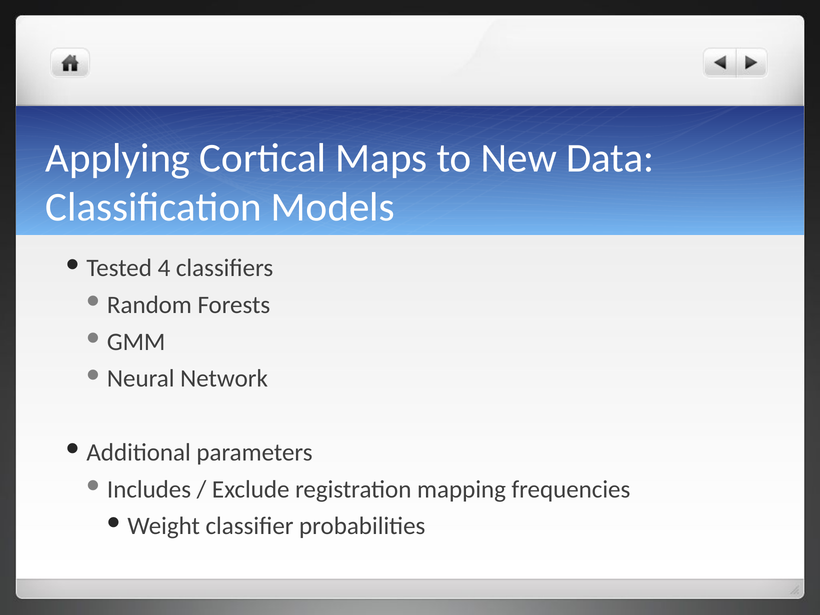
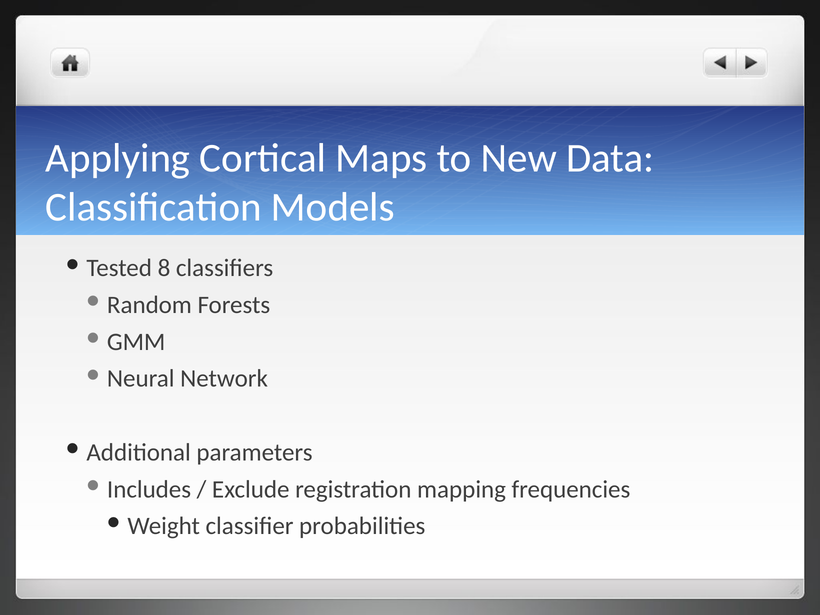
4: 4 -> 8
